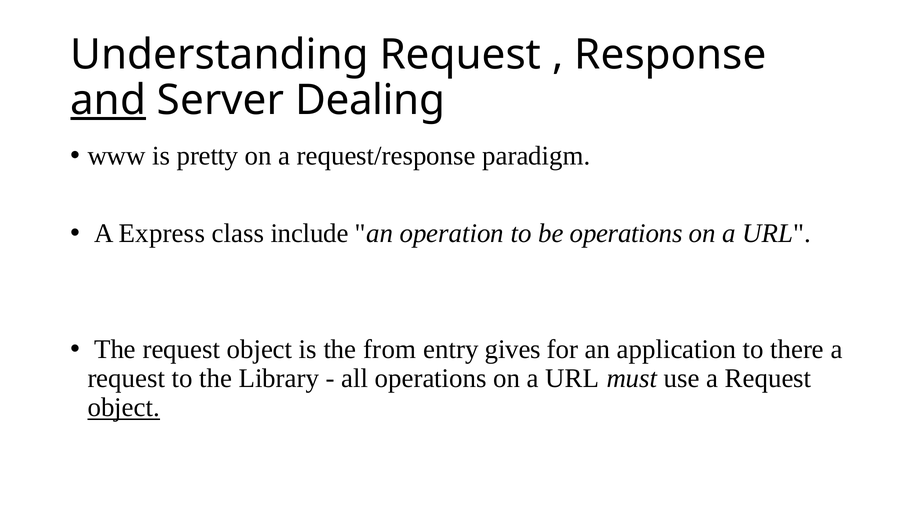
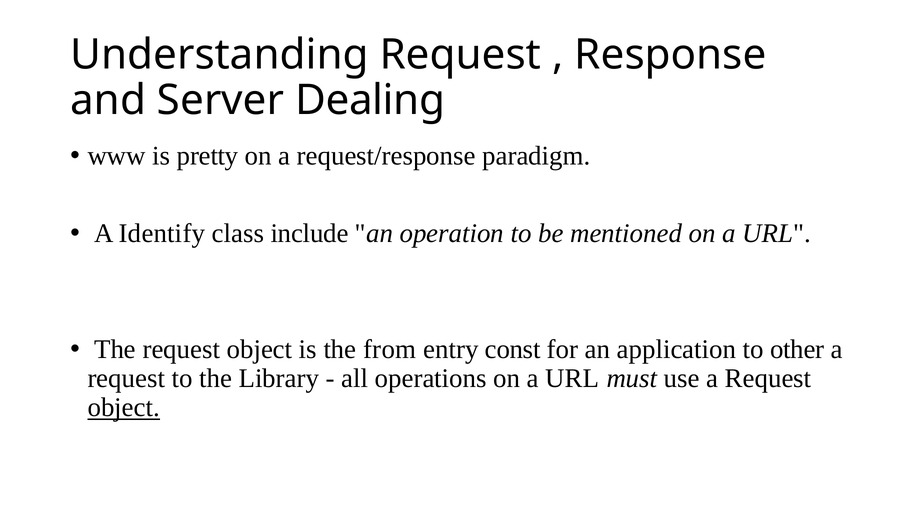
and underline: present -> none
Express: Express -> Identify
be operations: operations -> mentioned
gives: gives -> const
there: there -> other
